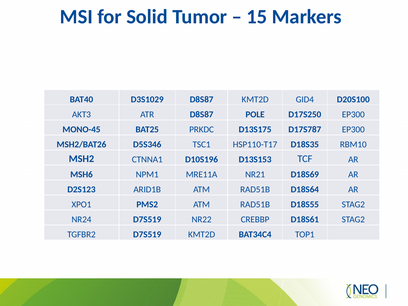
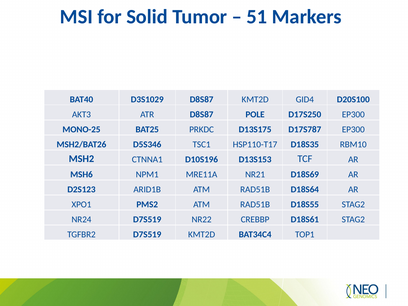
15: 15 -> 51
MONO-45: MONO-45 -> MONO-25
